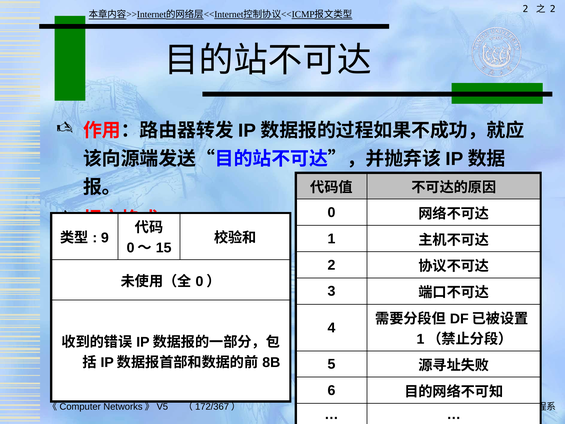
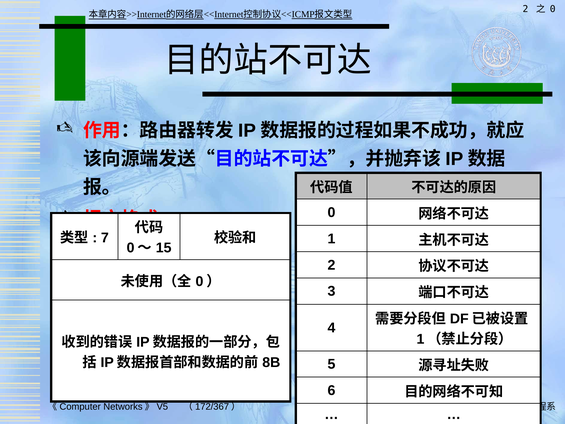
2 at (553, 9): 2 -> 0
9: 9 -> 7
